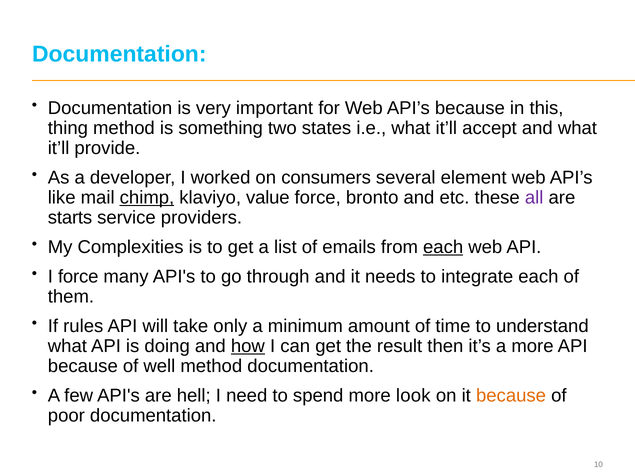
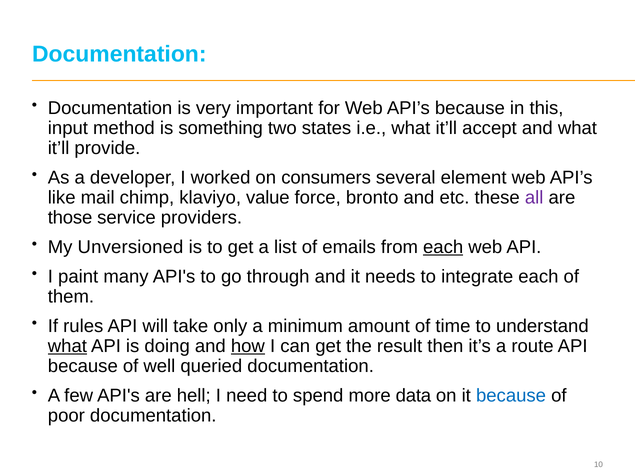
thing: thing -> input
chimp underline: present -> none
starts: starts -> those
Complexities: Complexities -> Unversioned
I force: force -> paint
what at (67, 346) underline: none -> present
a more: more -> route
well method: method -> queried
look: look -> data
because at (511, 396) colour: orange -> blue
